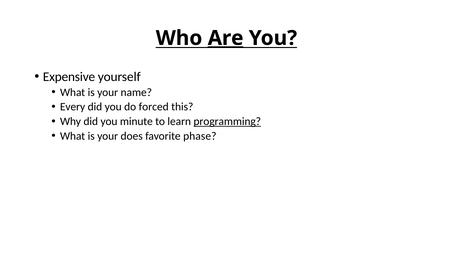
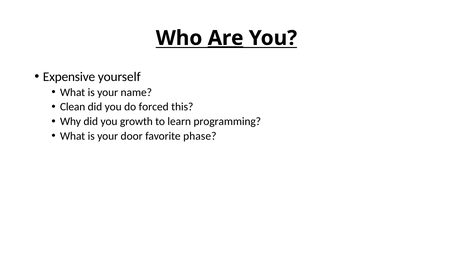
Every: Every -> Clean
minute: minute -> growth
programming underline: present -> none
does: does -> door
